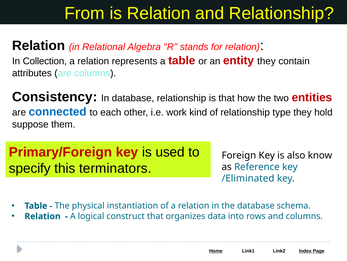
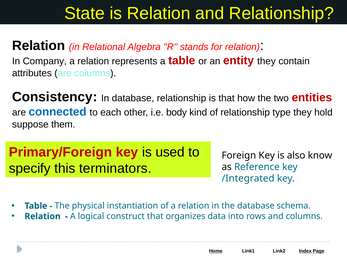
From: From -> State
Collection: Collection -> Company
work: work -> body
/Eliminated: /Eliminated -> /Integrated
